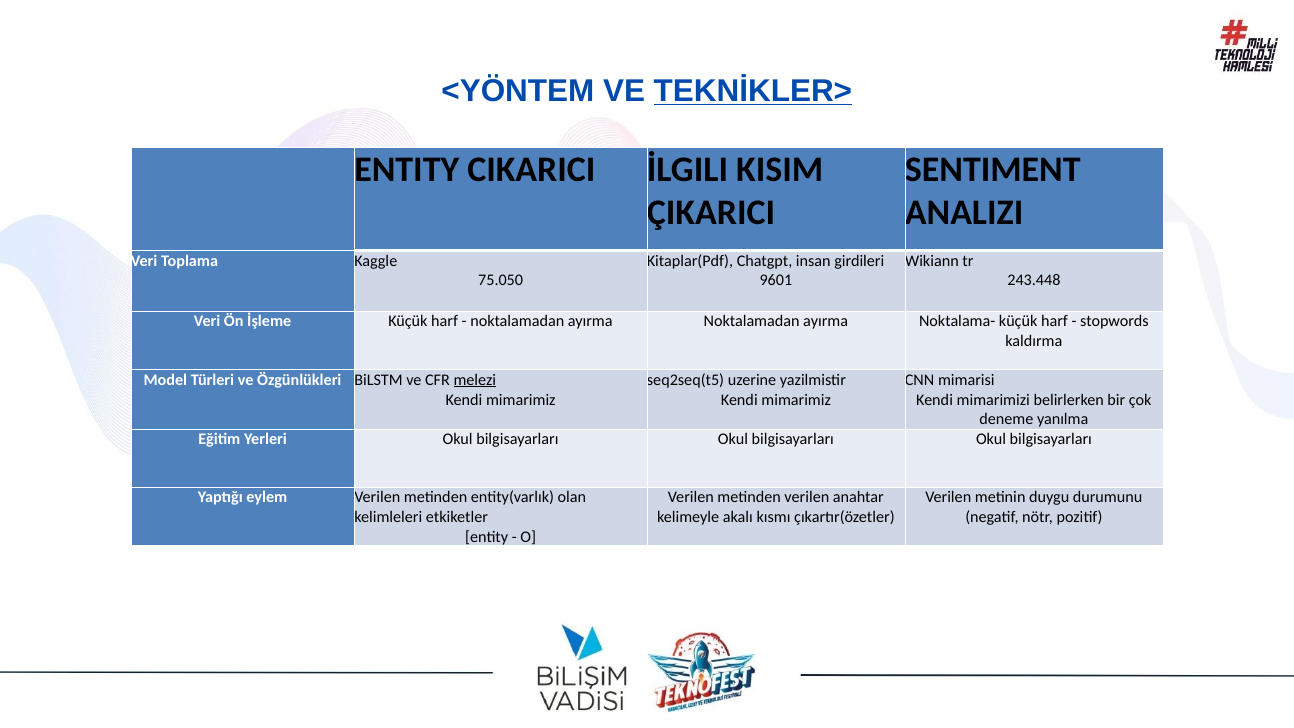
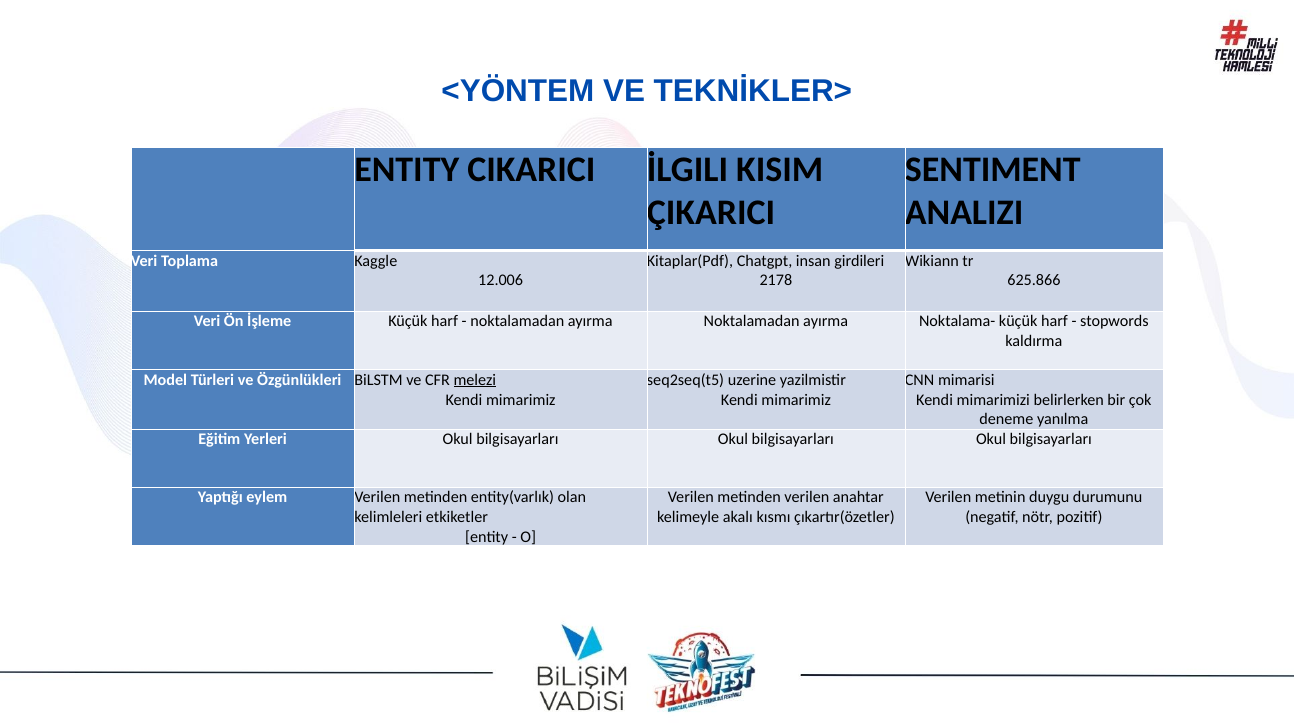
TEKNİKLER> underline: present -> none
75.050: 75.050 -> 12.006
9601: 9601 -> 2178
243.448: 243.448 -> 625.866
